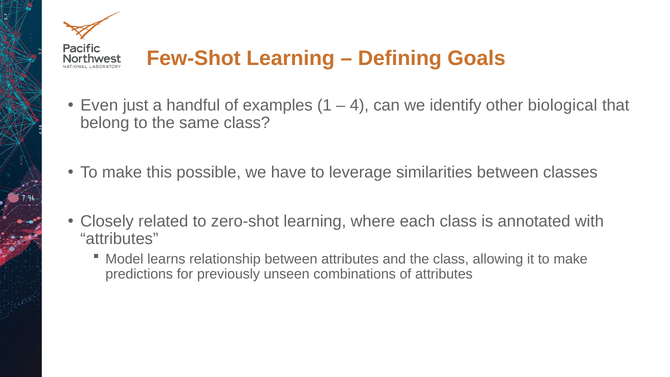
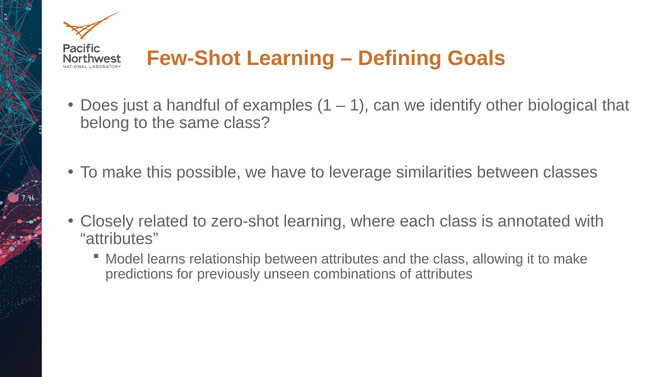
Even: Even -> Does
4 at (359, 105): 4 -> 1
